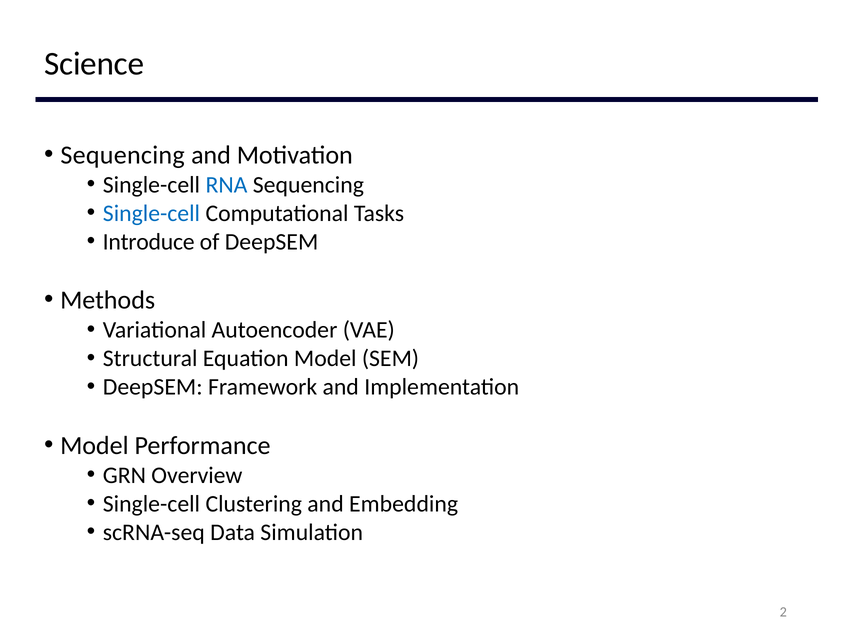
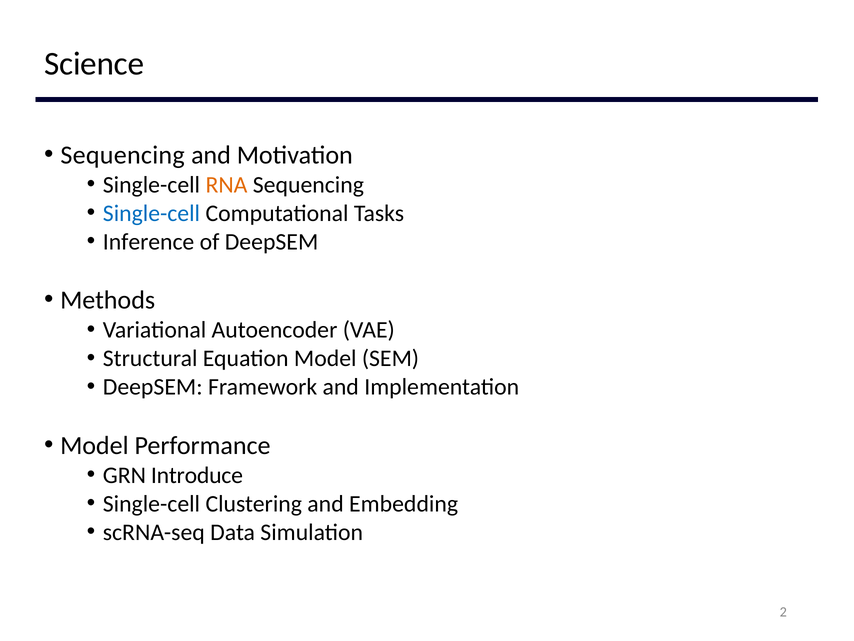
RNA colour: blue -> orange
Introduce: Introduce -> Inference
Overview: Overview -> Introduce
